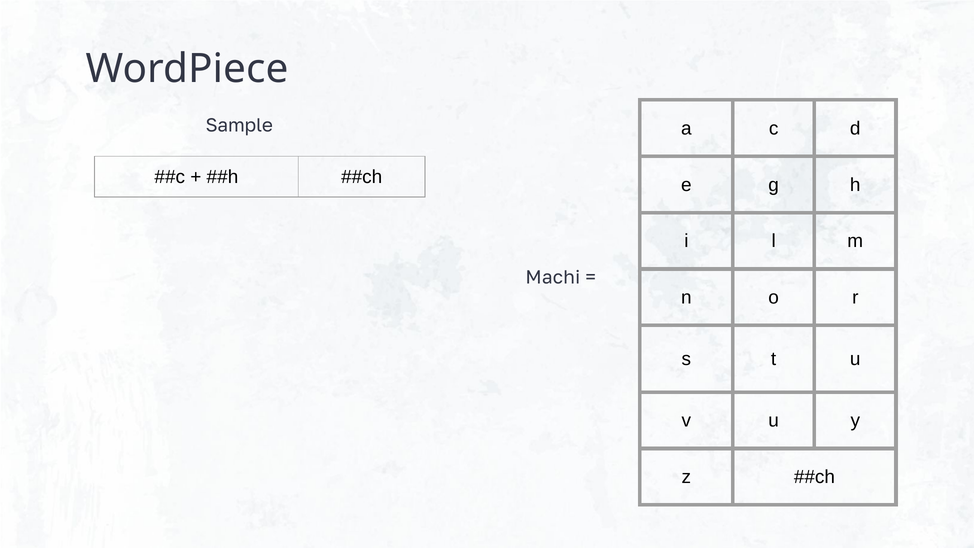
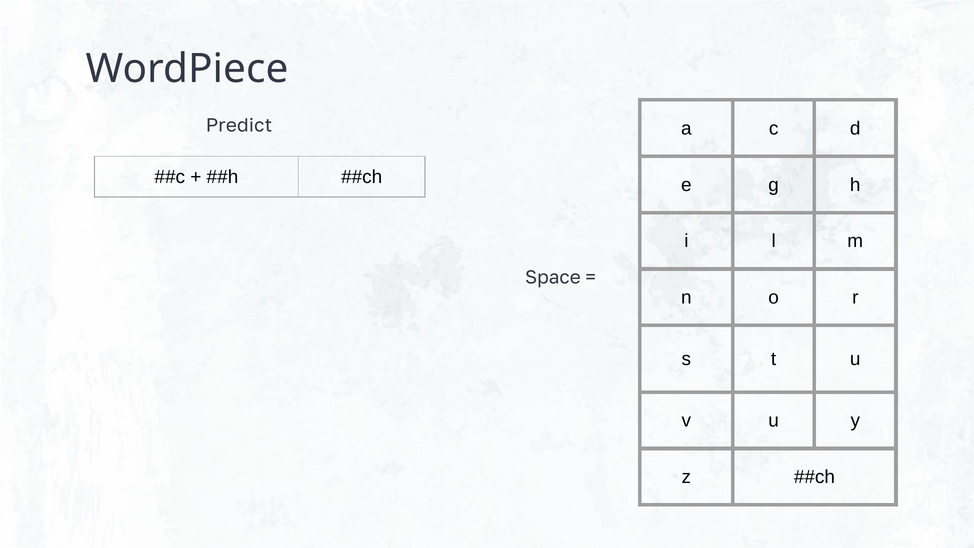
Sample: Sample -> Predict
Machi: Machi -> Space
